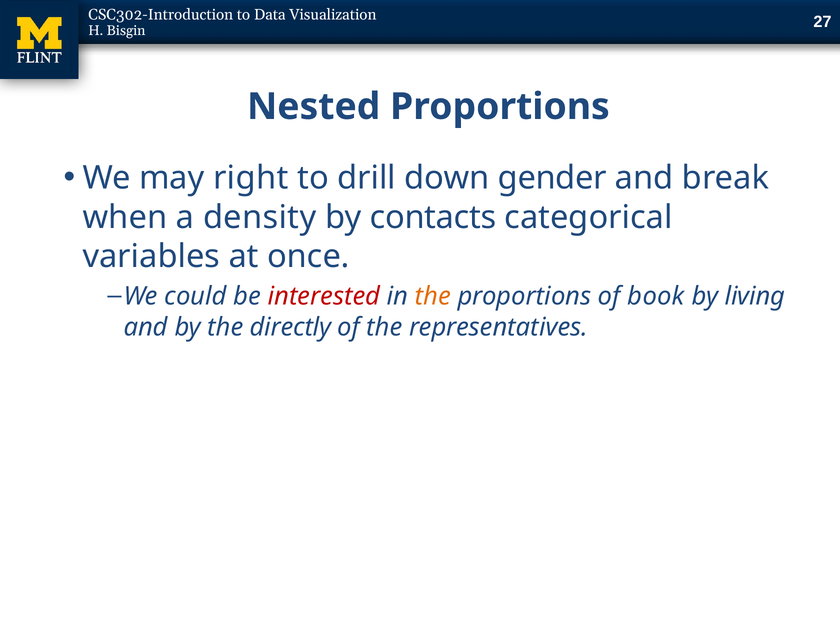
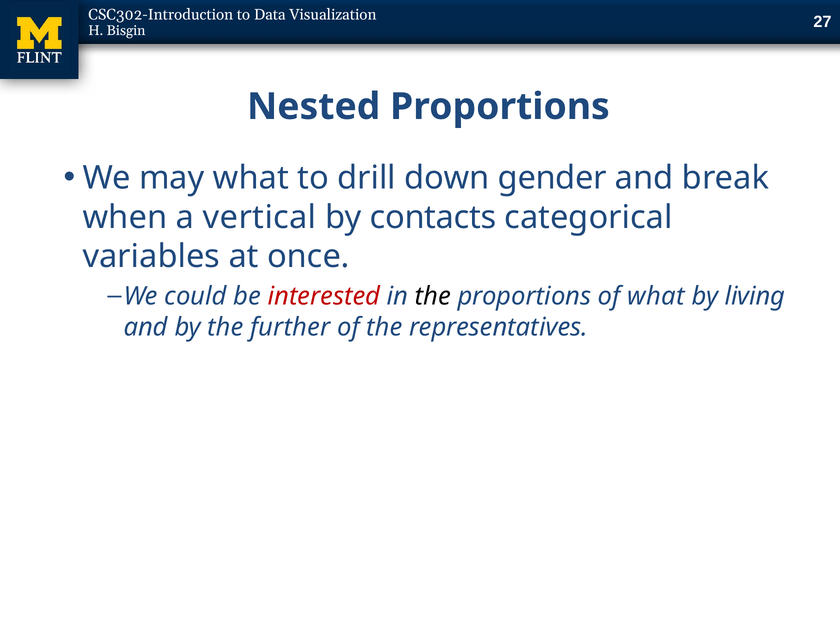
may right: right -> what
density: density -> vertical
the at (433, 296) colour: orange -> black
of book: book -> what
directly: directly -> further
